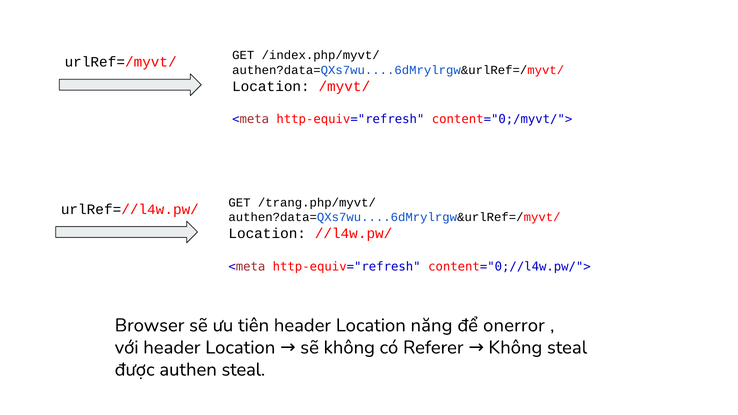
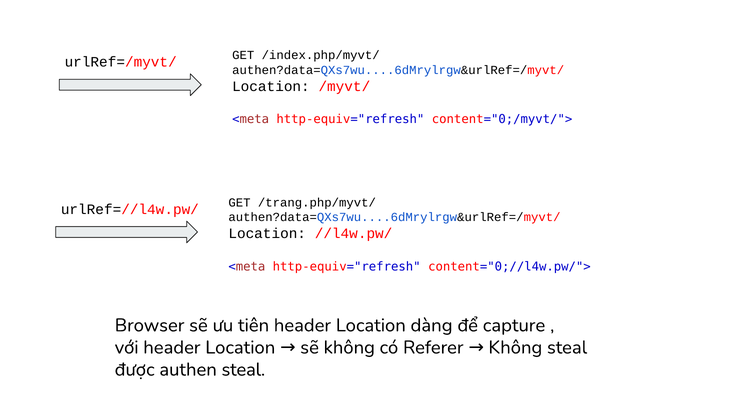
năng: năng -> dàng
onerror: onerror -> capture
